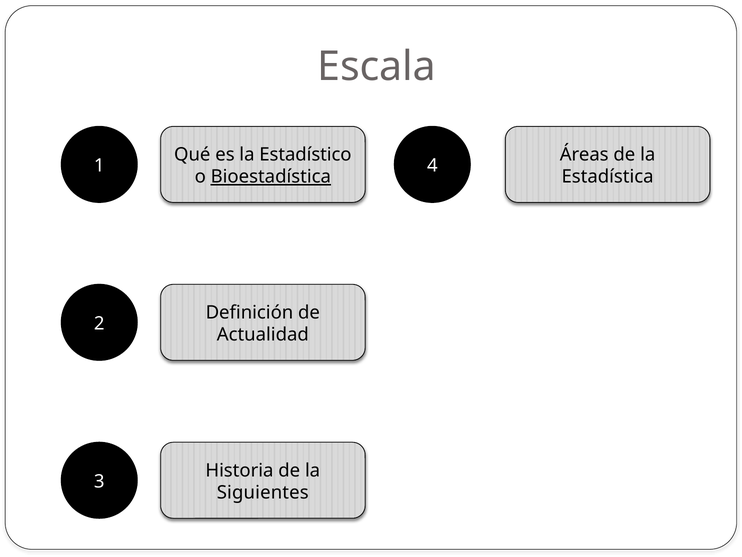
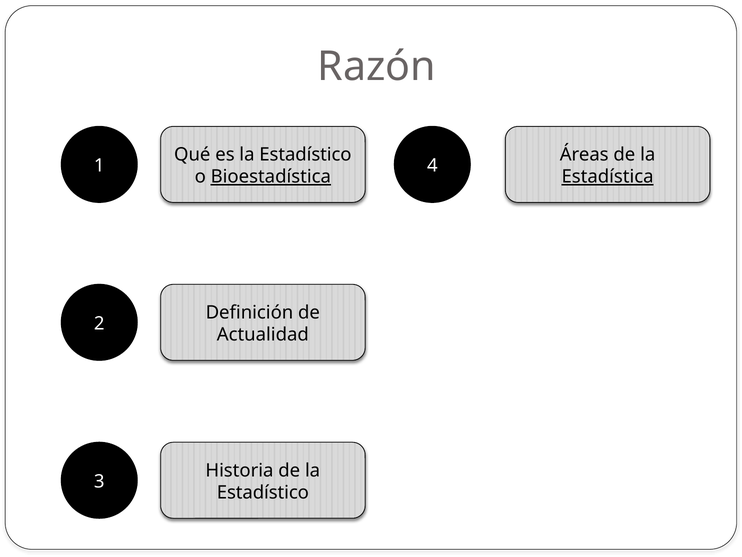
Escala: Escala -> Razón
Estadística underline: none -> present
Siguientes at (263, 492): Siguientes -> Estadístico
